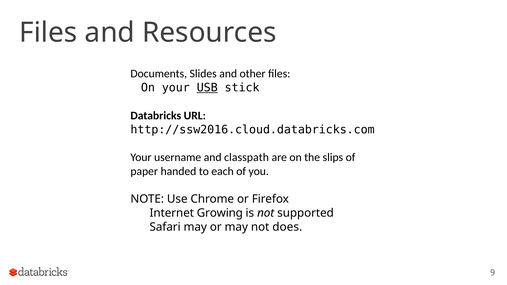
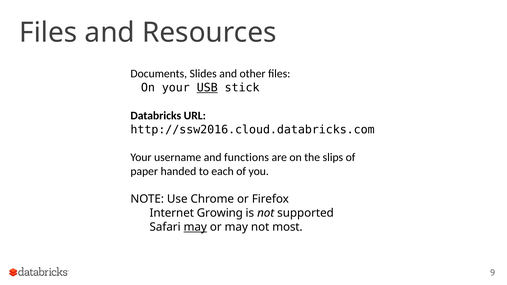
classpath: classpath -> functions
may at (195, 227) underline: none -> present
does: does -> most
